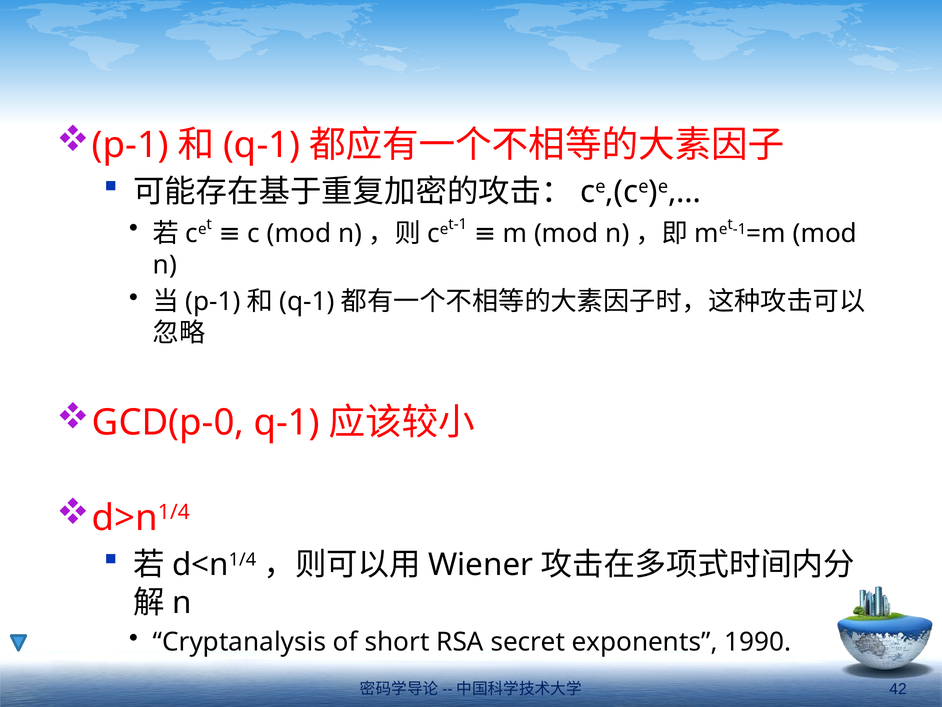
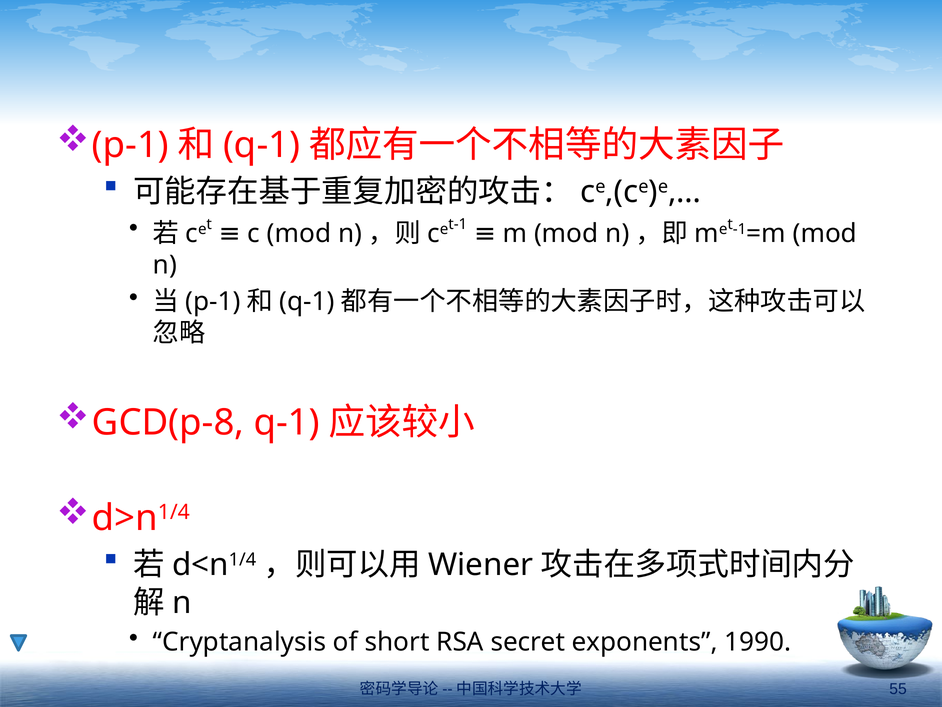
GCD(p-0: GCD(p-0 -> GCD(p-8
42: 42 -> 55
